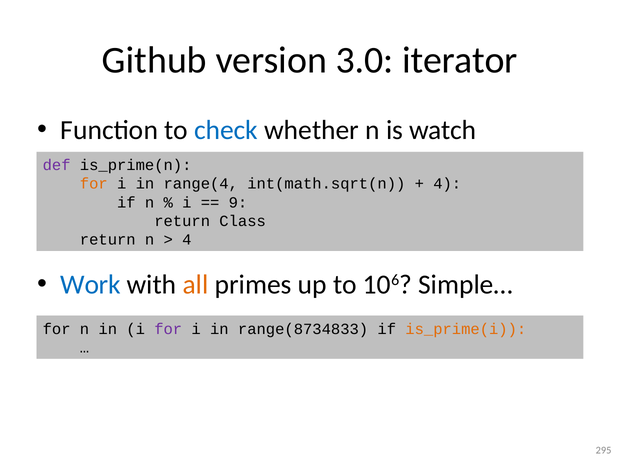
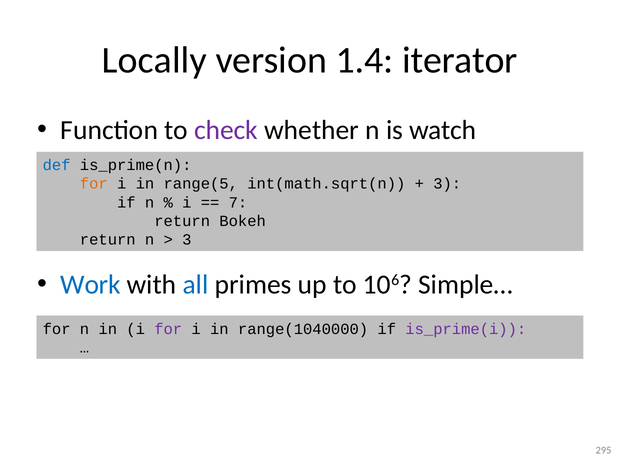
Github: Github -> Locally
3.0: 3.0 -> 1.4
check colour: blue -> purple
def colour: purple -> blue
range(4: range(4 -> range(5
4 at (447, 184): 4 -> 3
9: 9 -> 7
Class: Class -> Bokeh
4 at (187, 240): 4 -> 3
all colour: orange -> blue
range(8734833: range(8734833 -> range(1040000
is_prime(i colour: orange -> purple
